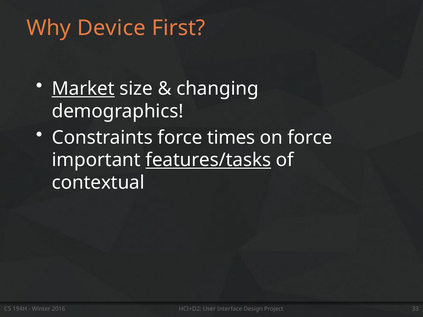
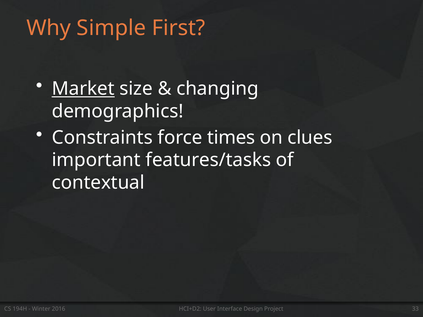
Device: Device -> Simple
on force: force -> clues
features/tasks underline: present -> none
